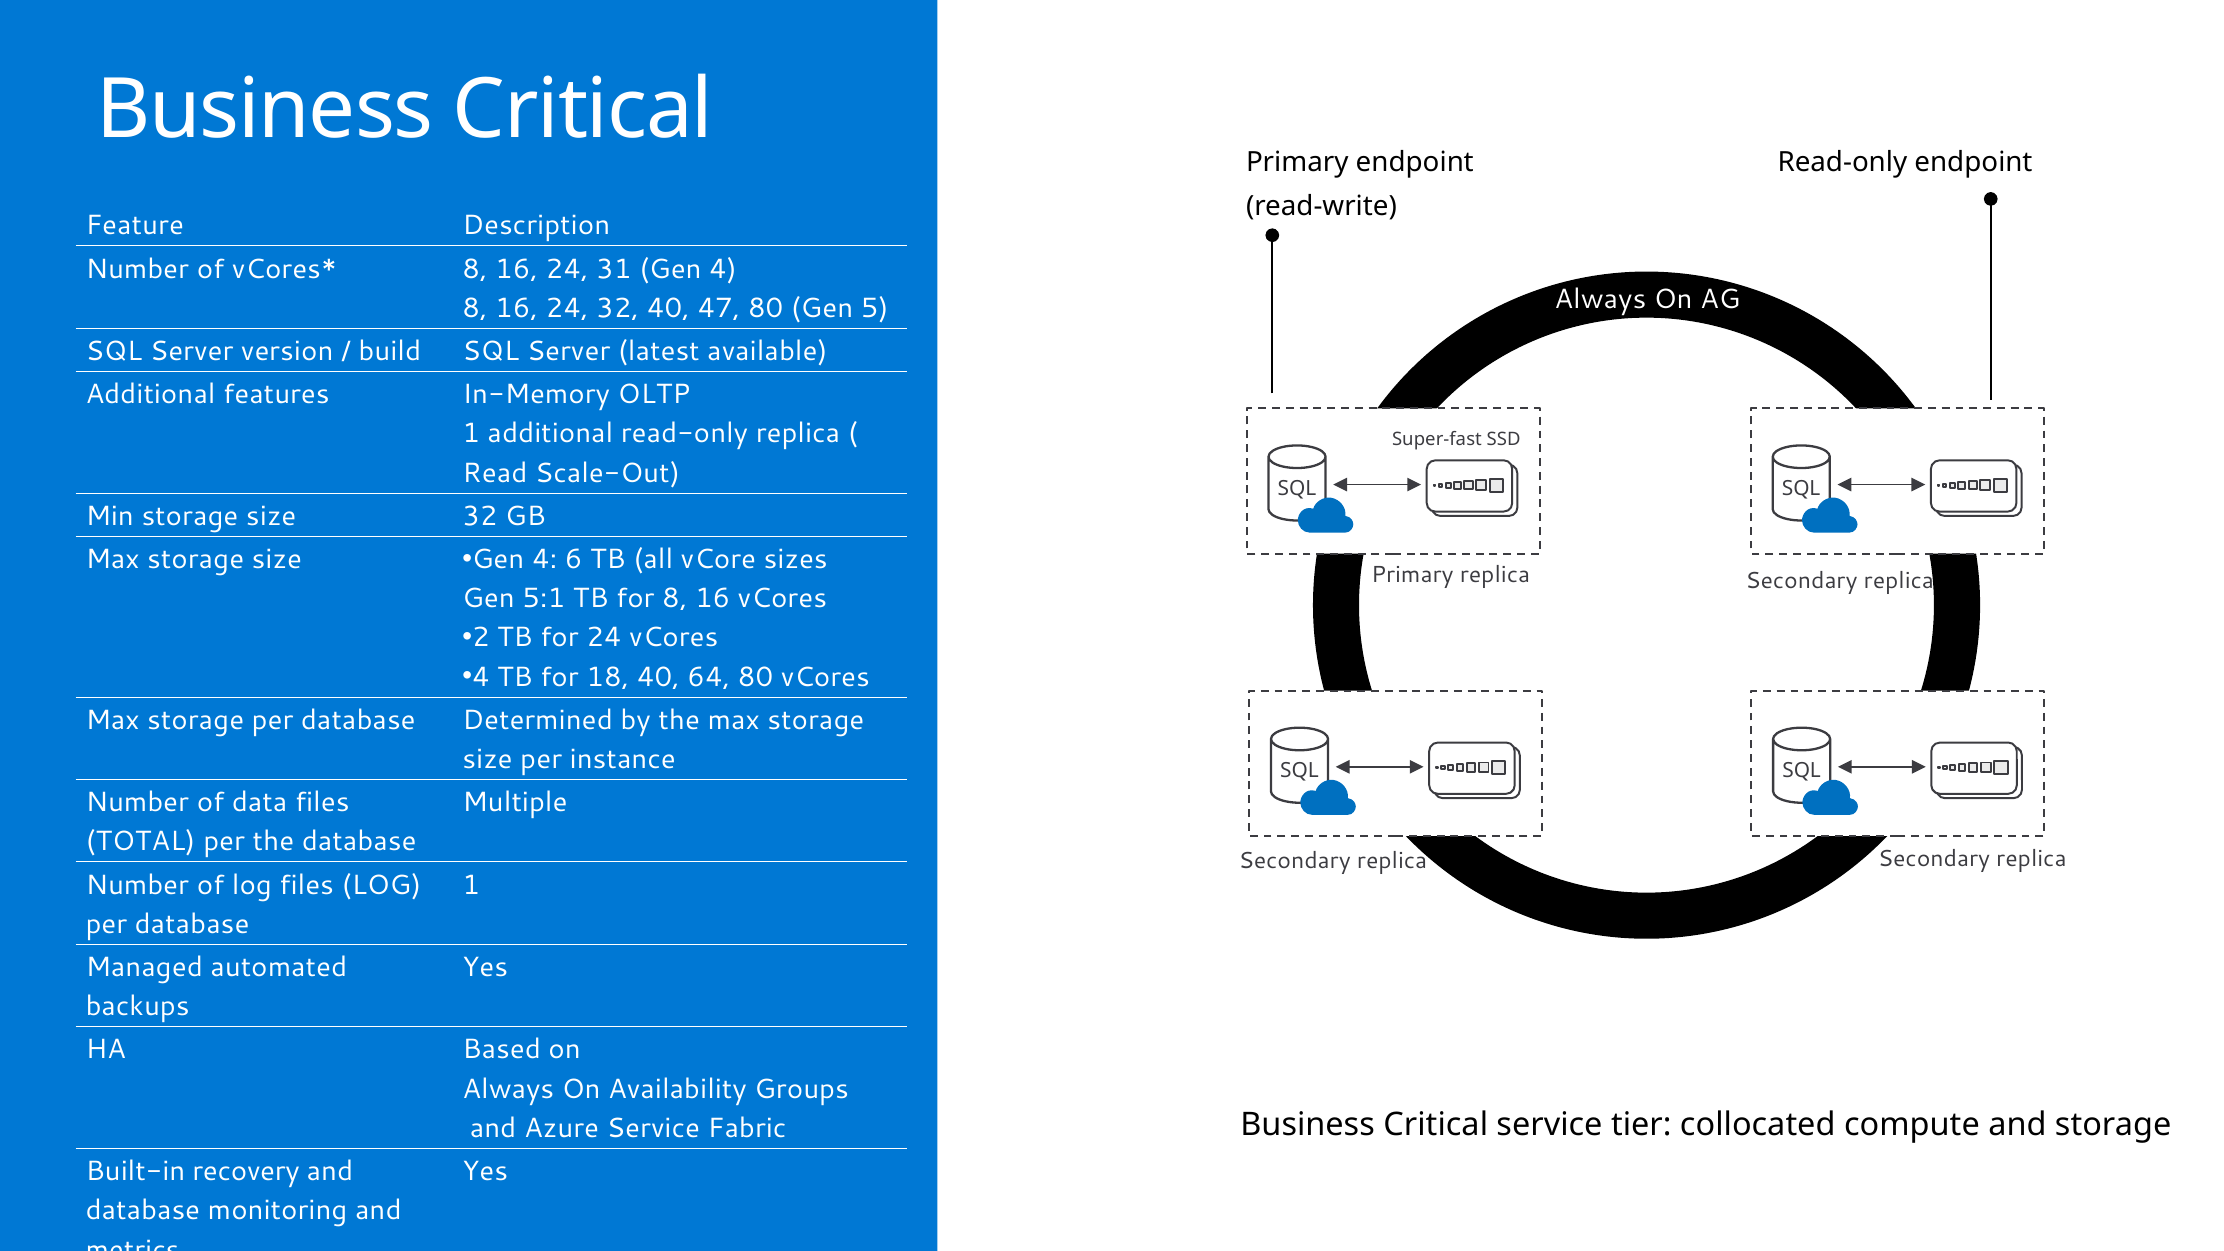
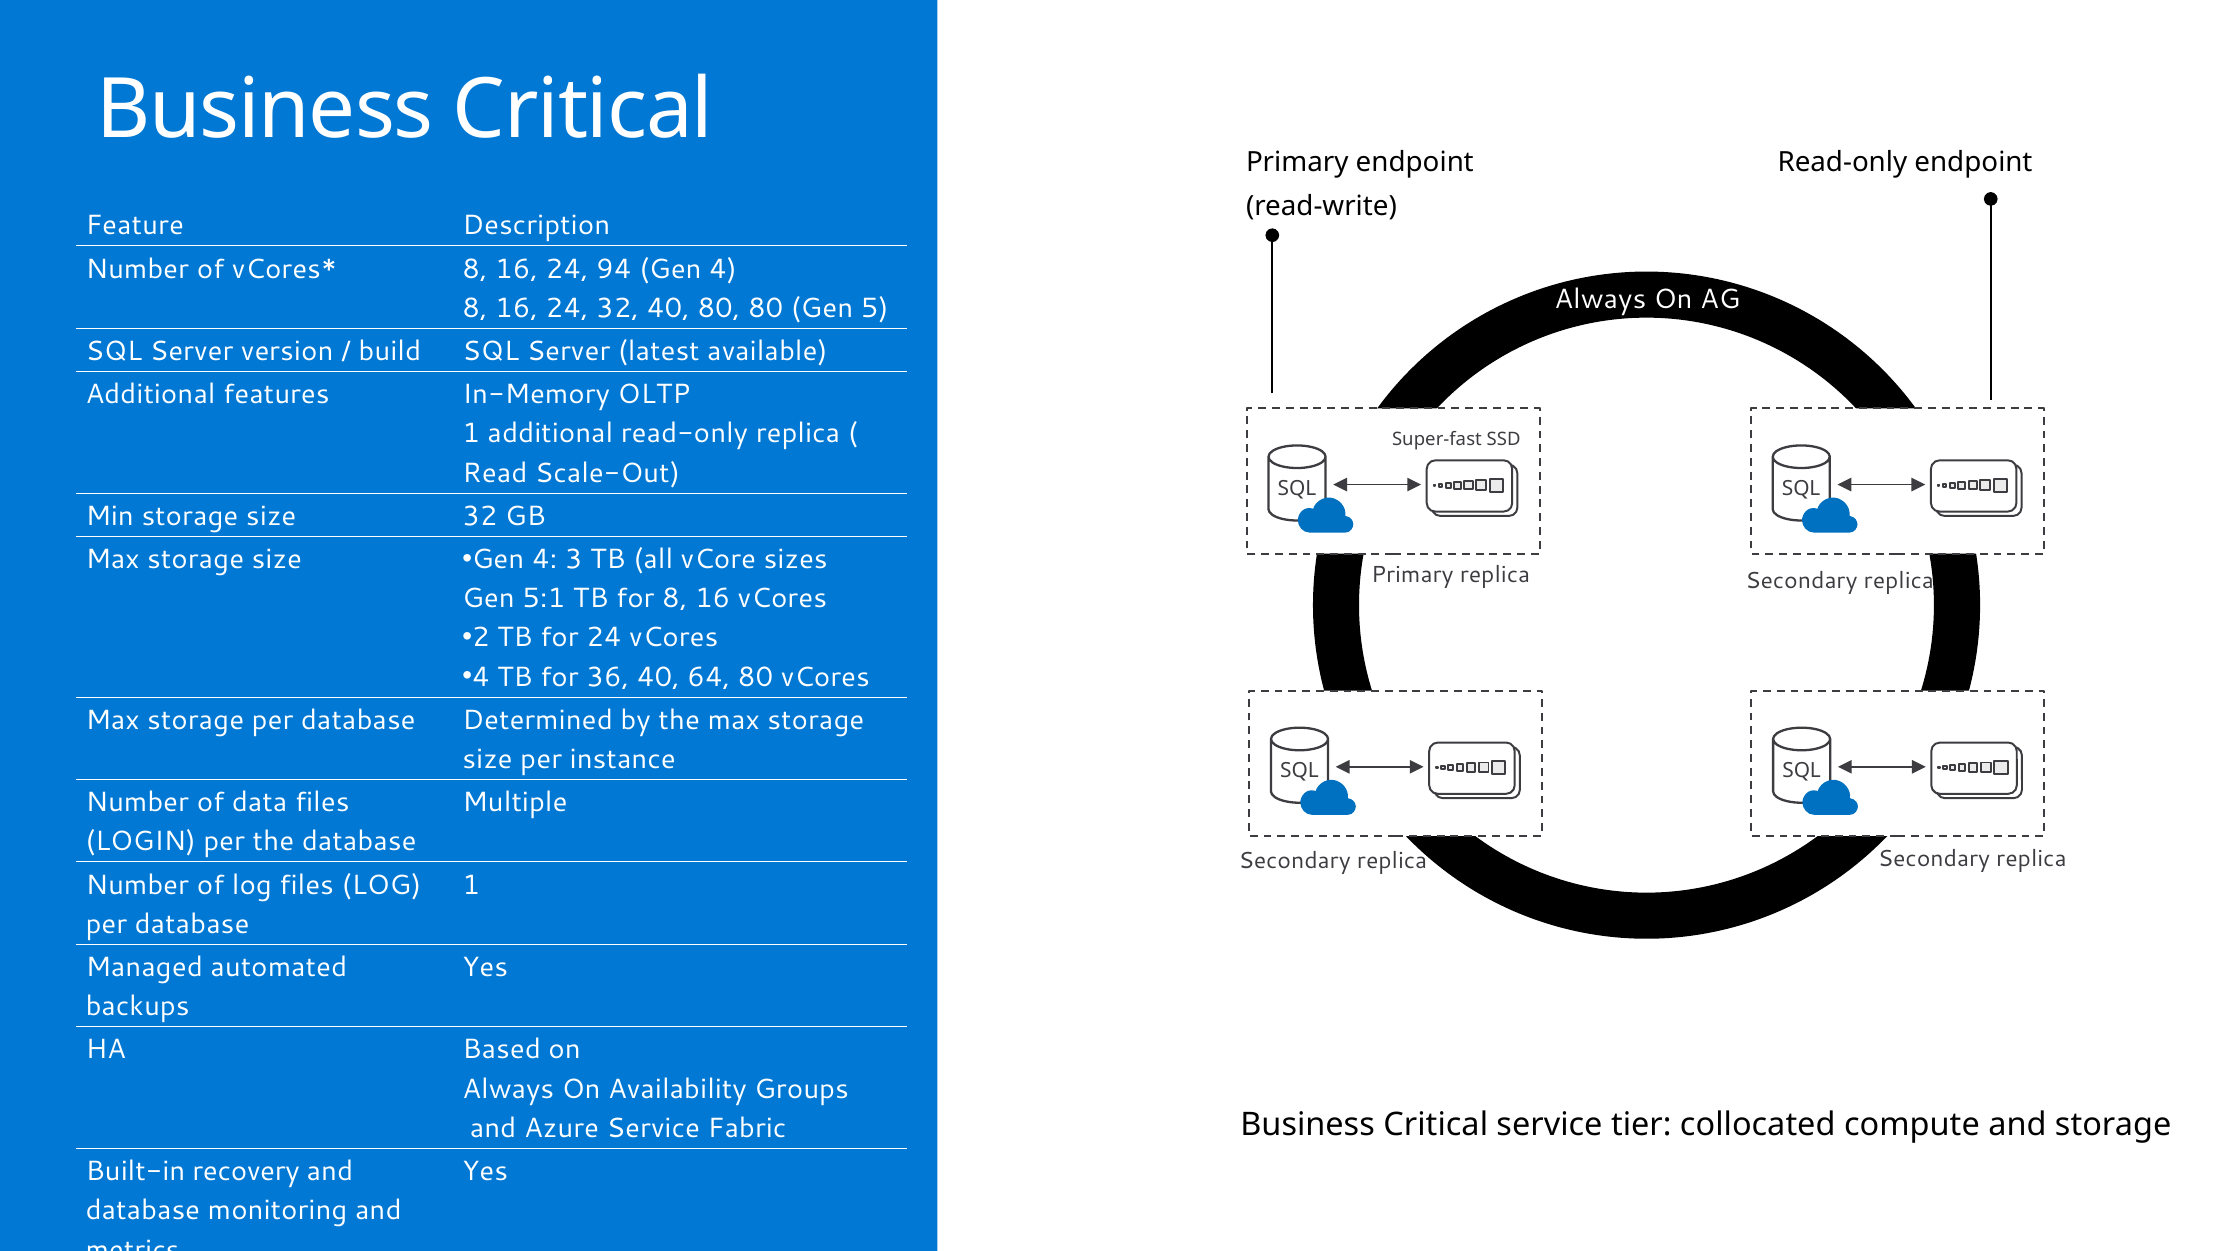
31: 31 -> 94
40 47: 47 -> 80
6: 6 -> 3
18: 18 -> 36
TOTAL: TOTAL -> LOGIN
